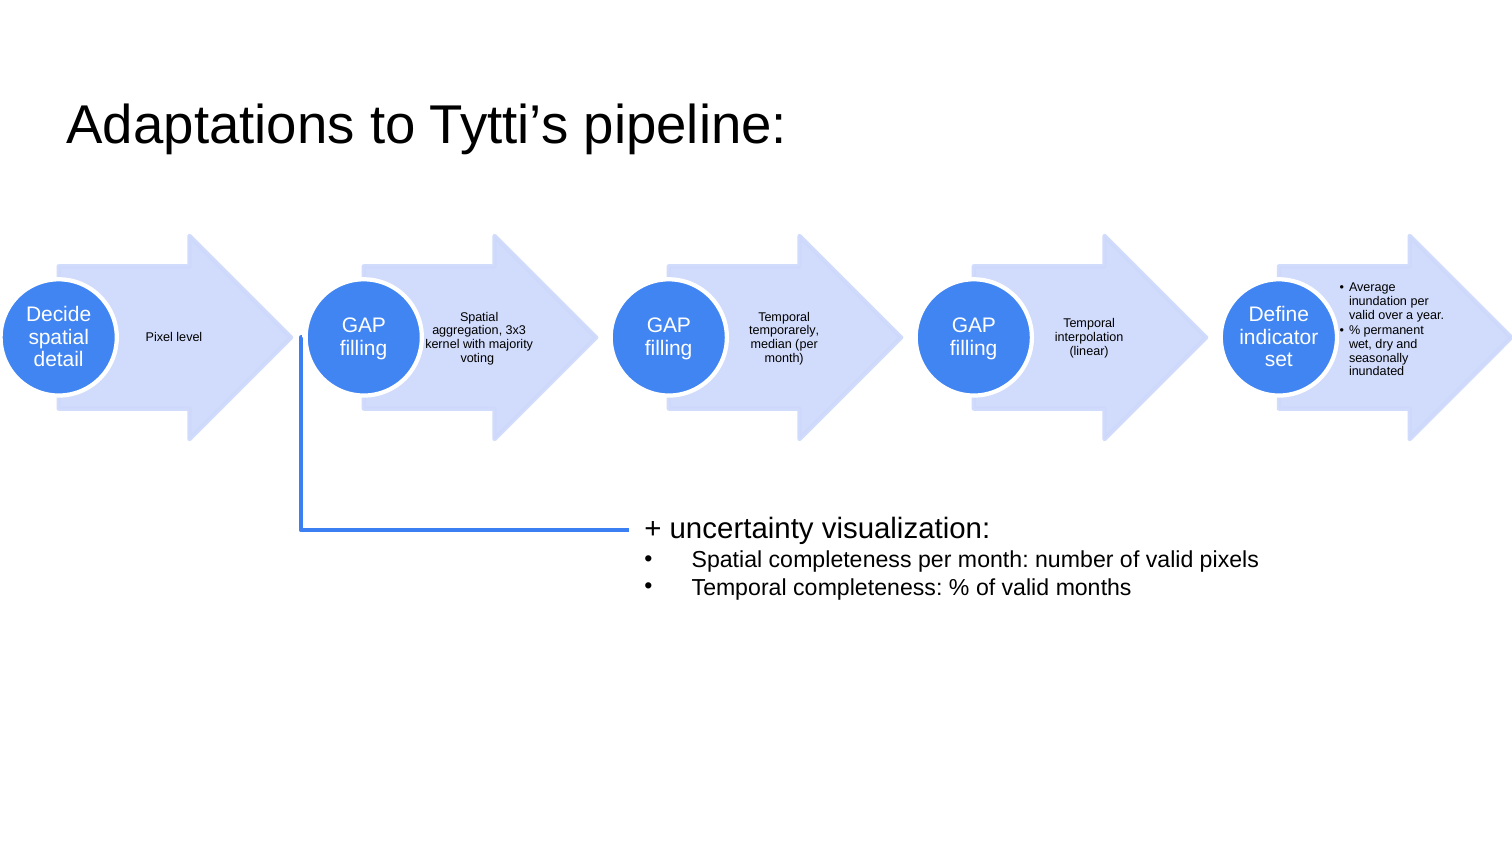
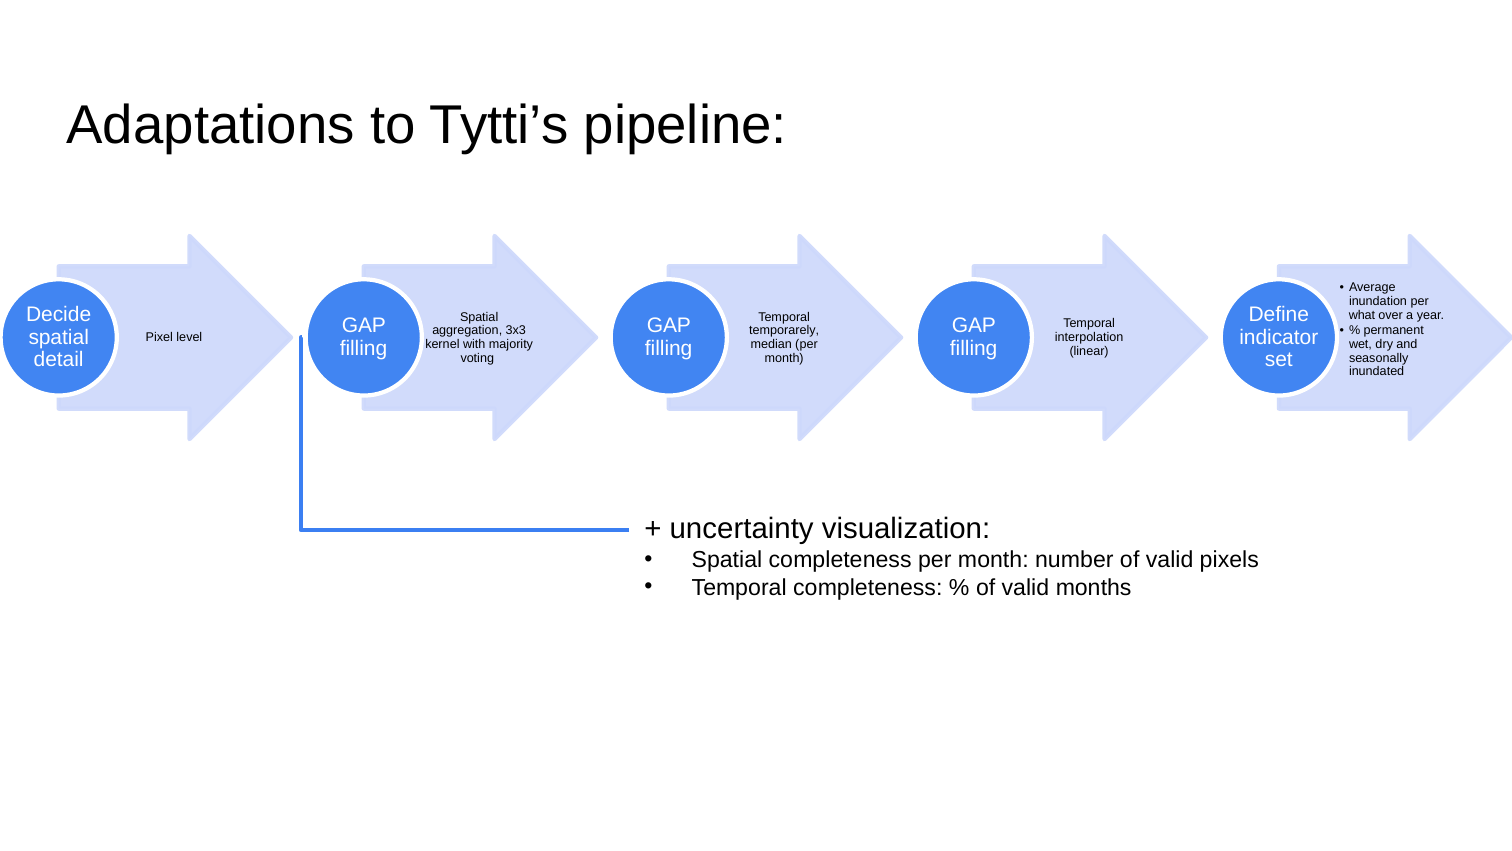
valid at (1362, 315): valid -> what
